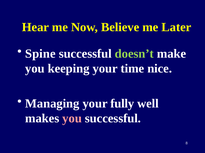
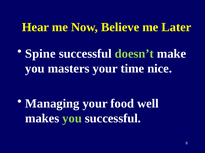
keeping: keeping -> masters
fully: fully -> food
you at (72, 119) colour: pink -> light green
